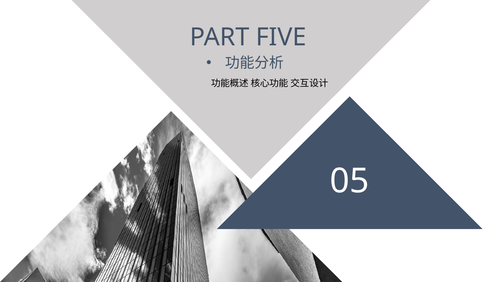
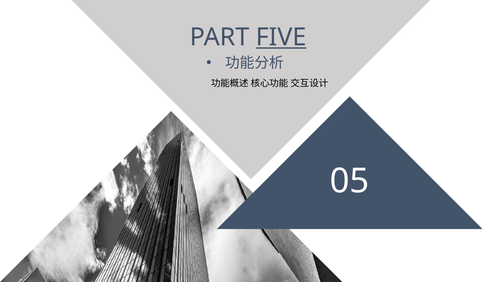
FIVE underline: none -> present
